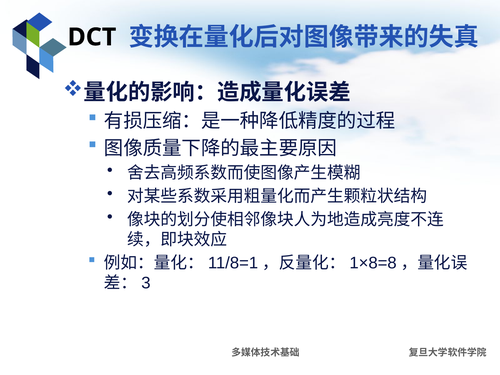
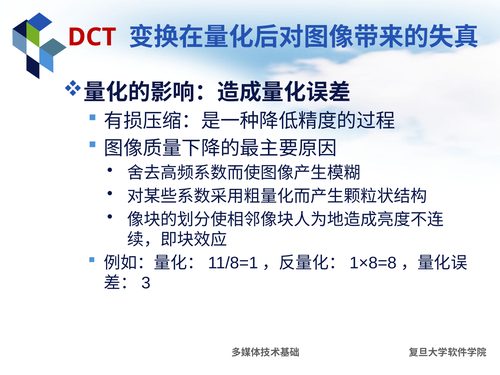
DCT colour: black -> red
